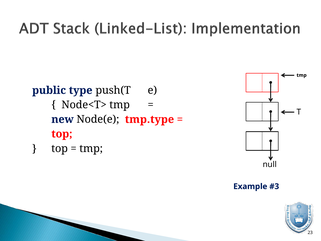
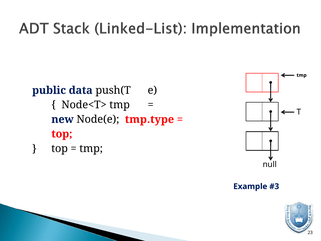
type: type -> data
